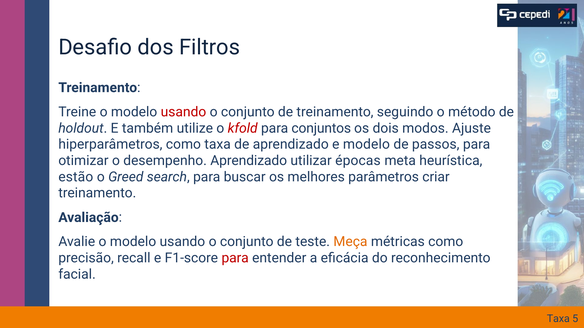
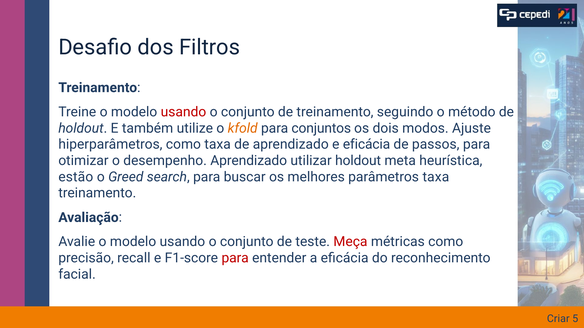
kfold colour: red -> orange
e modelo: modelo -> eficácia
utilizar épocas: épocas -> holdout
parâmetros criar: criar -> taxa
Meça colour: orange -> red
Taxa at (558, 319): Taxa -> Criar
